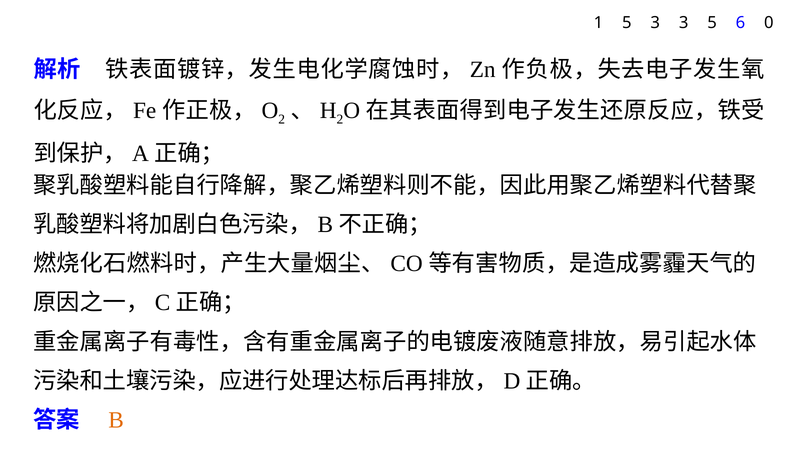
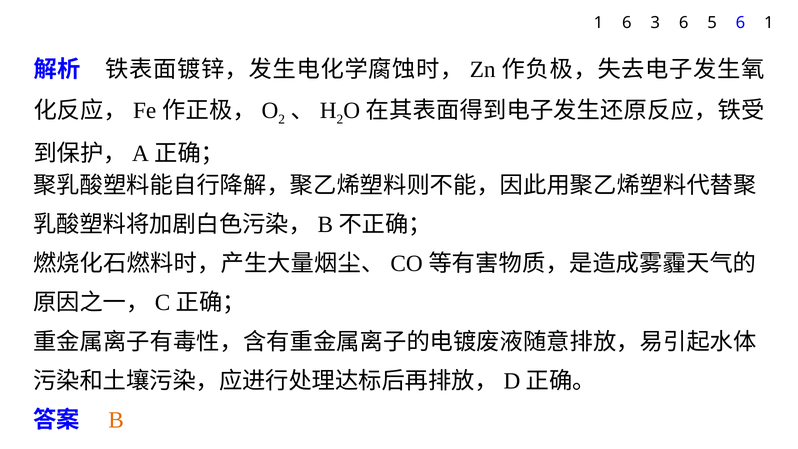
1 5: 5 -> 6
3 3: 3 -> 6
6 0: 0 -> 1
